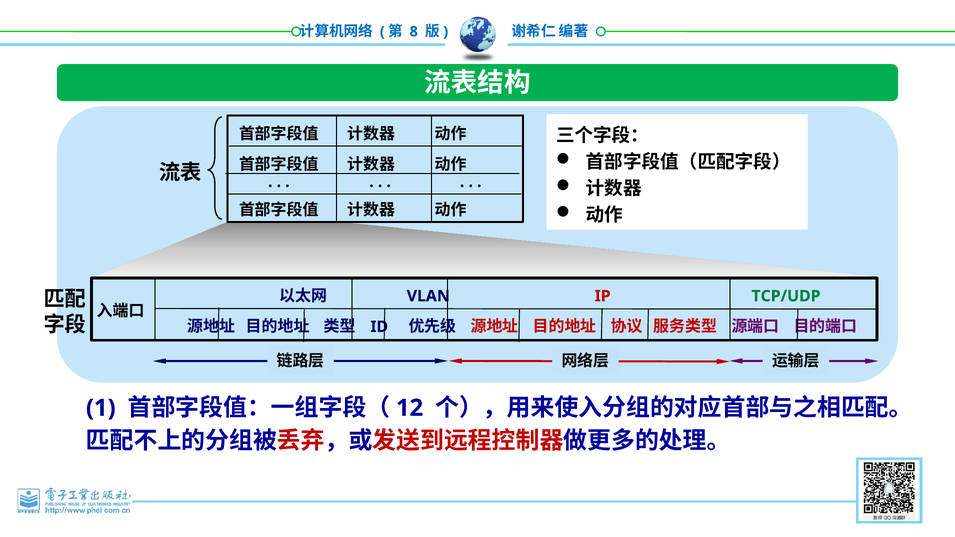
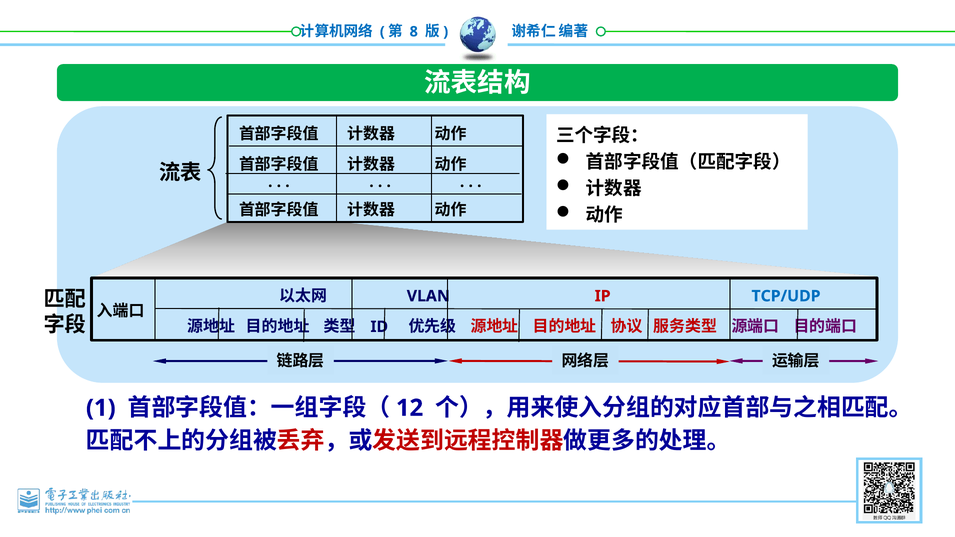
TCP/UDP colour: green -> blue
